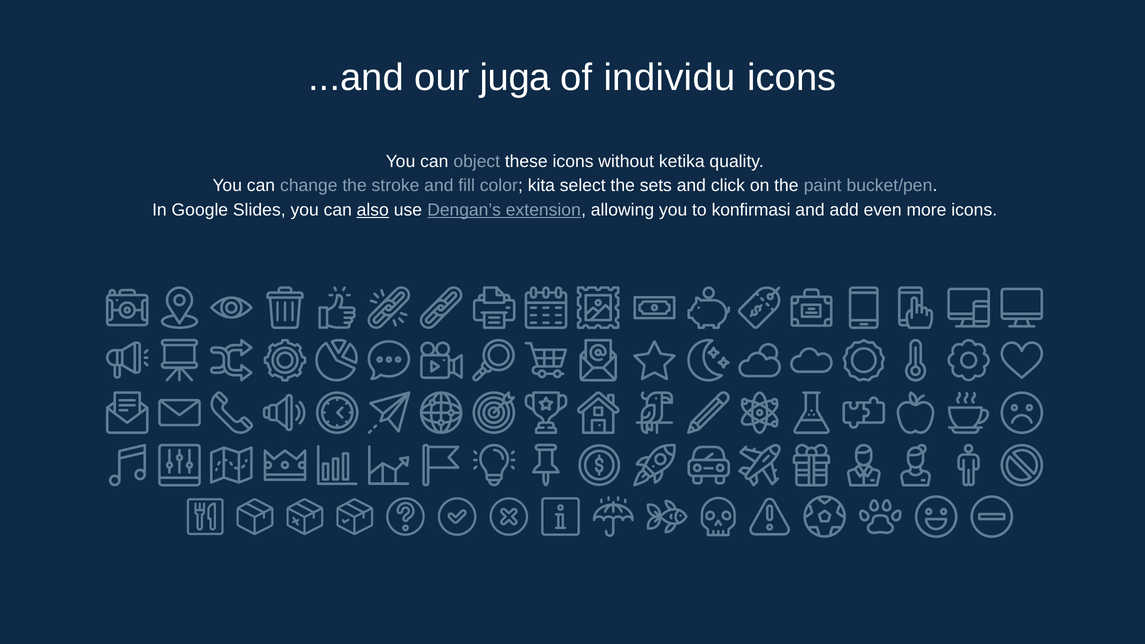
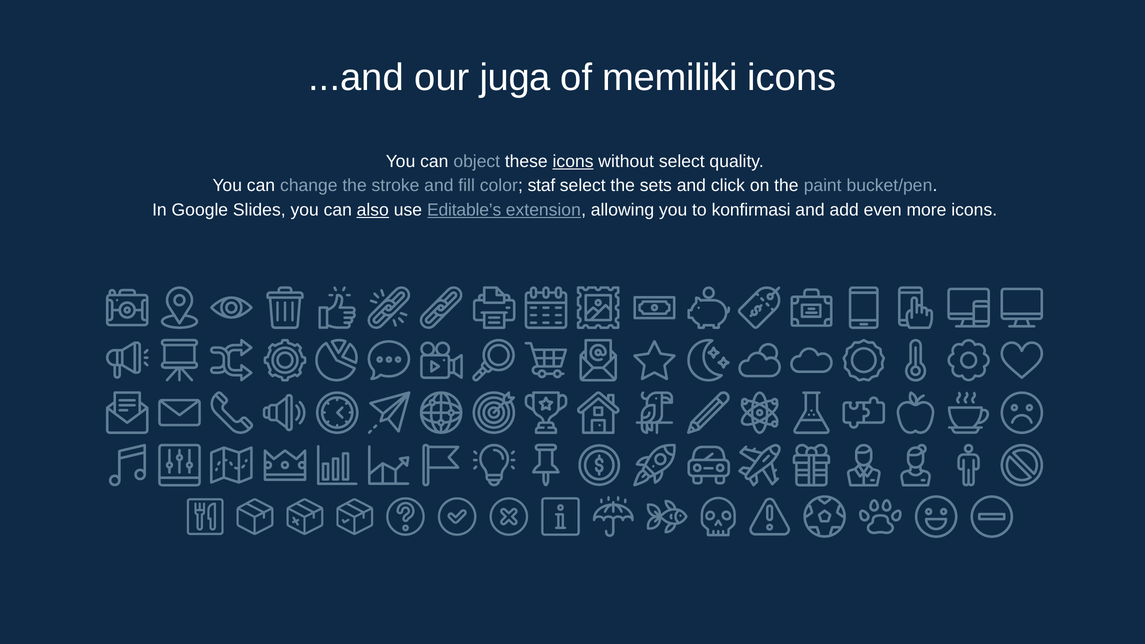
individu: individu -> memiliki
icons at (573, 162) underline: none -> present
without ketika: ketika -> select
kita: kita -> staf
Dengan’s: Dengan’s -> Editable’s
